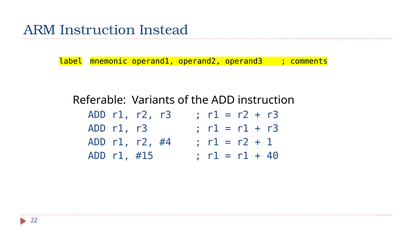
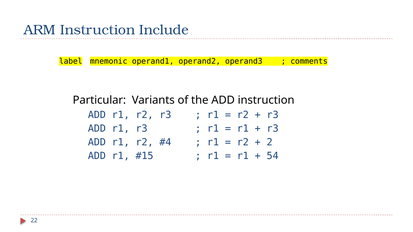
Instead: Instead -> Include
Referable: Referable -> Particular
1: 1 -> 2
40: 40 -> 54
